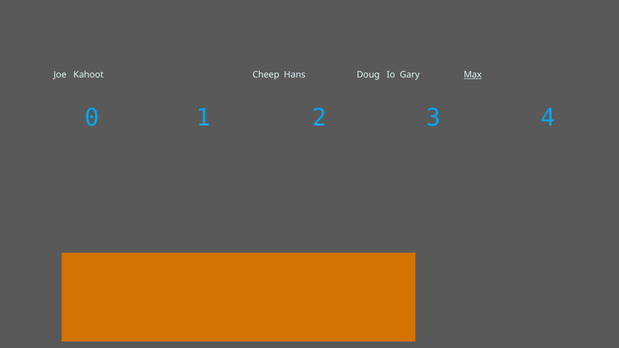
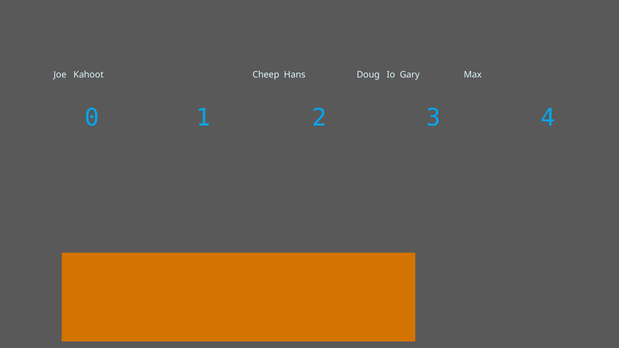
Max underline: present -> none
